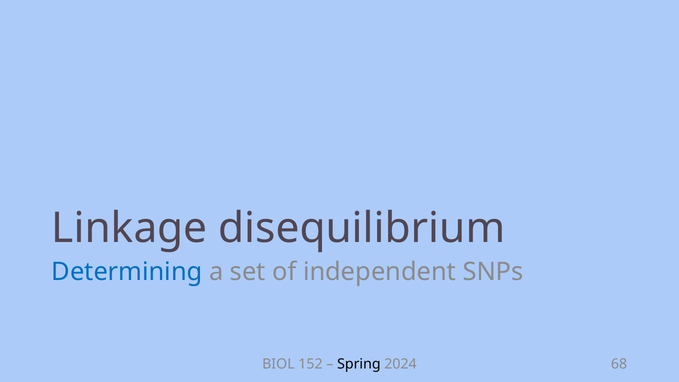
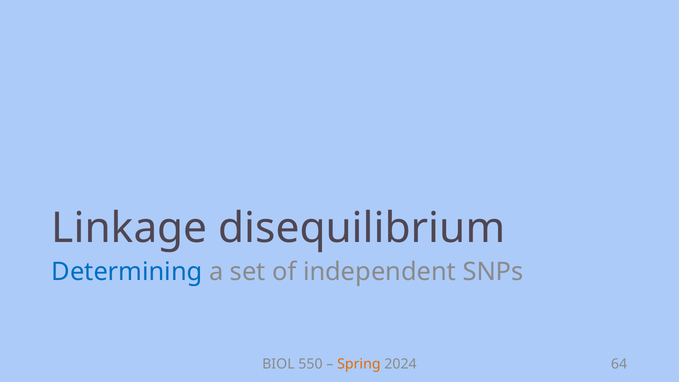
152: 152 -> 550
Spring colour: black -> orange
68: 68 -> 64
